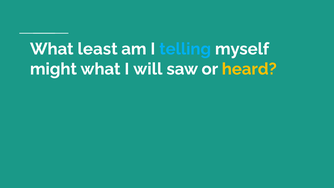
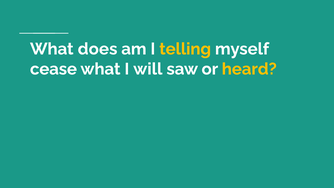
least: least -> does
telling colour: light blue -> yellow
might: might -> cease
